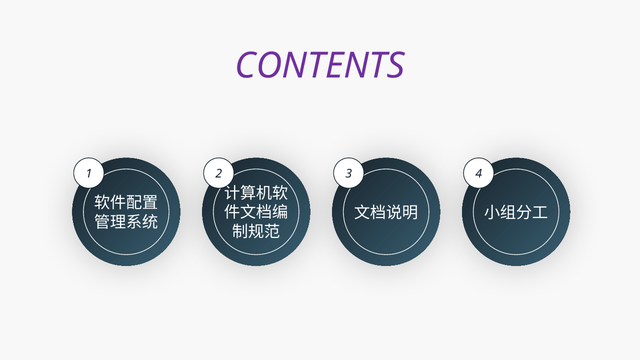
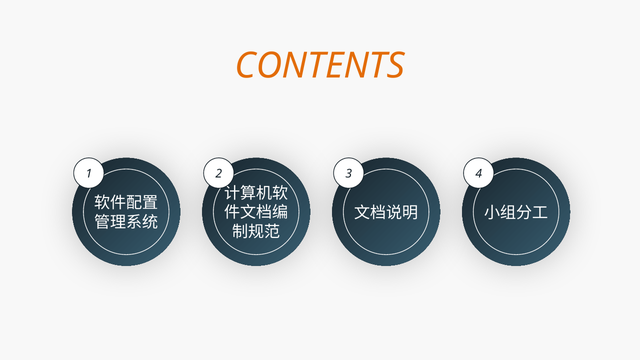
CONTENTS colour: purple -> orange
